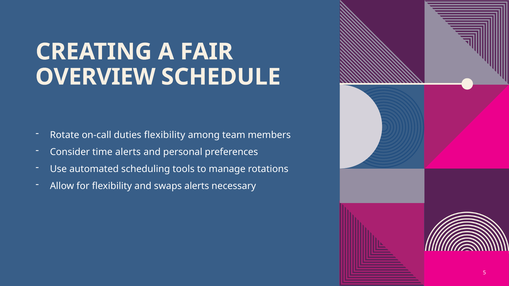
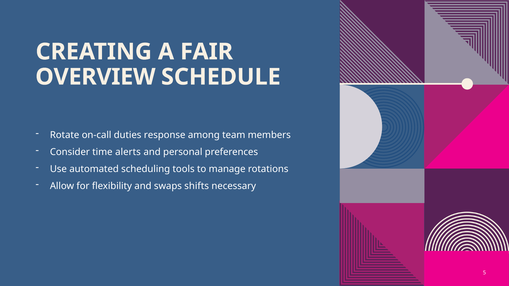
duties flexibility: flexibility -> response
swaps alerts: alerts -> shifts
